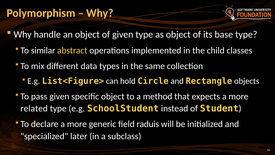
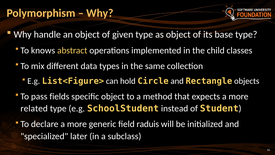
similar: similar -> knows
pass given: given -> fields
